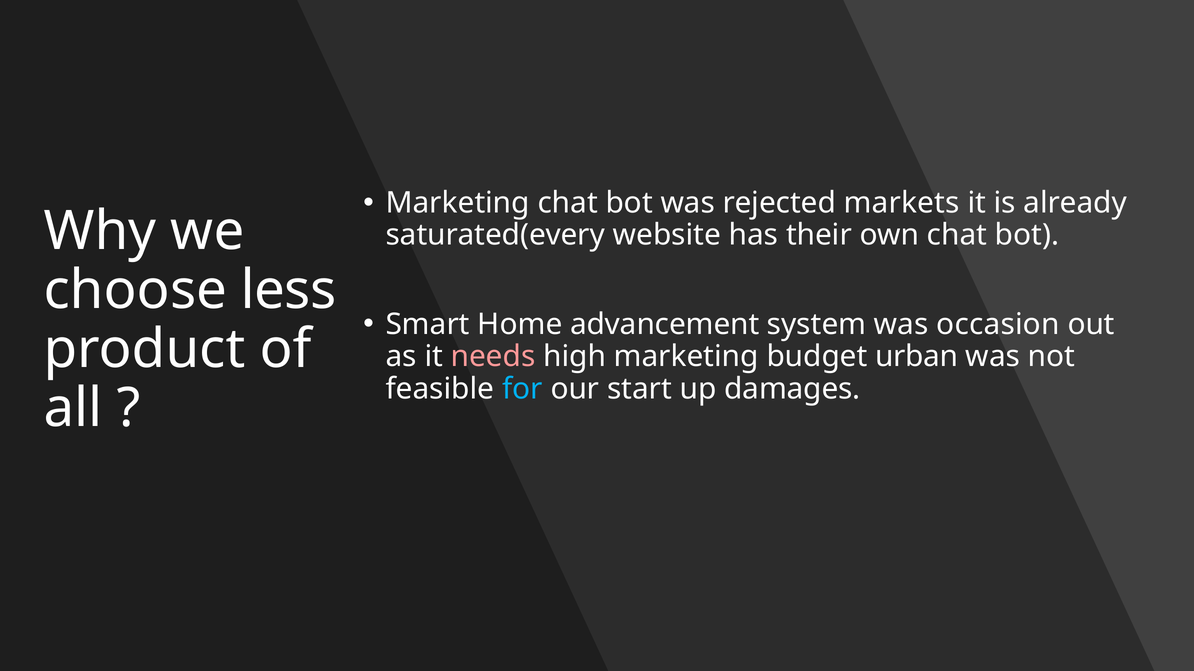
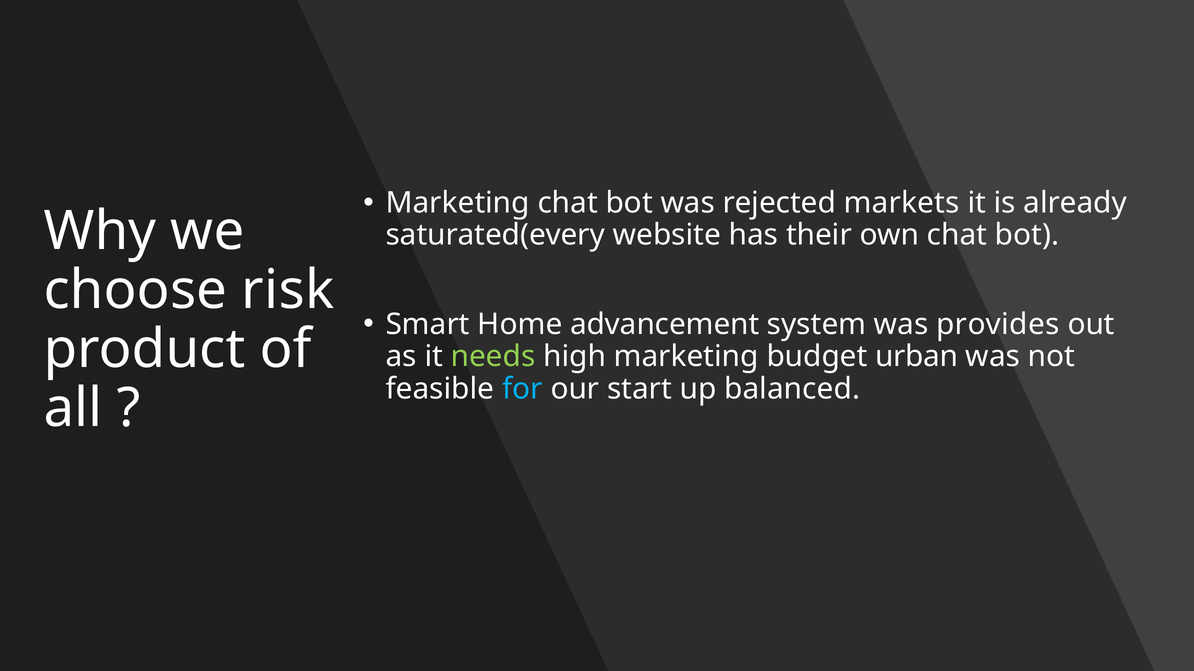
less: less -> risk
occasion: occasion -> provides
needs colour: pink -> light green
damages: damages -> balanced
